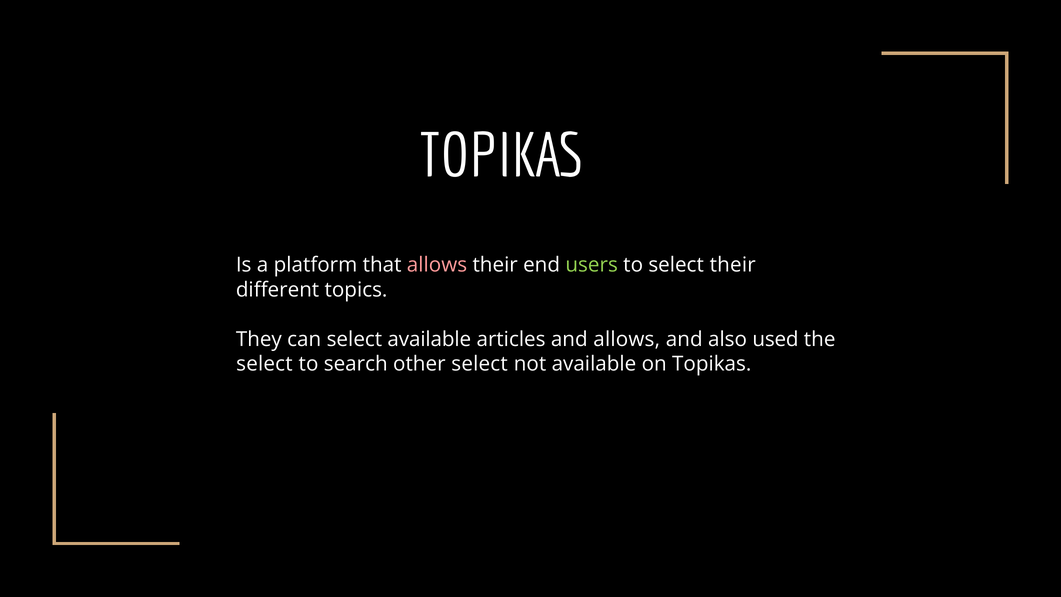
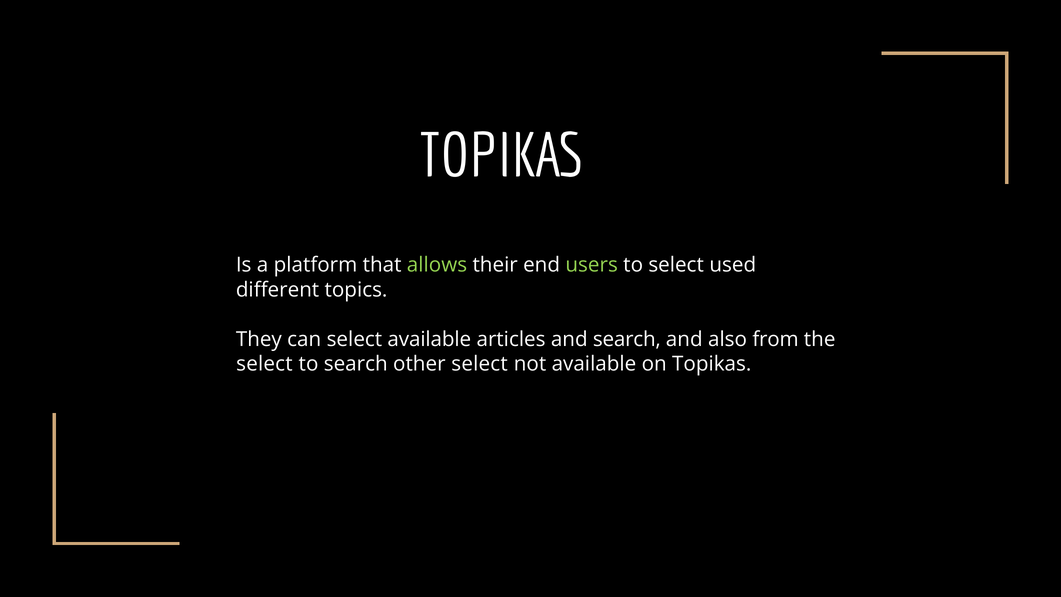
allows at (437, 265) colour: pink -> light green
select their: their -> used
and allows: allows -> search
used: used -> from
